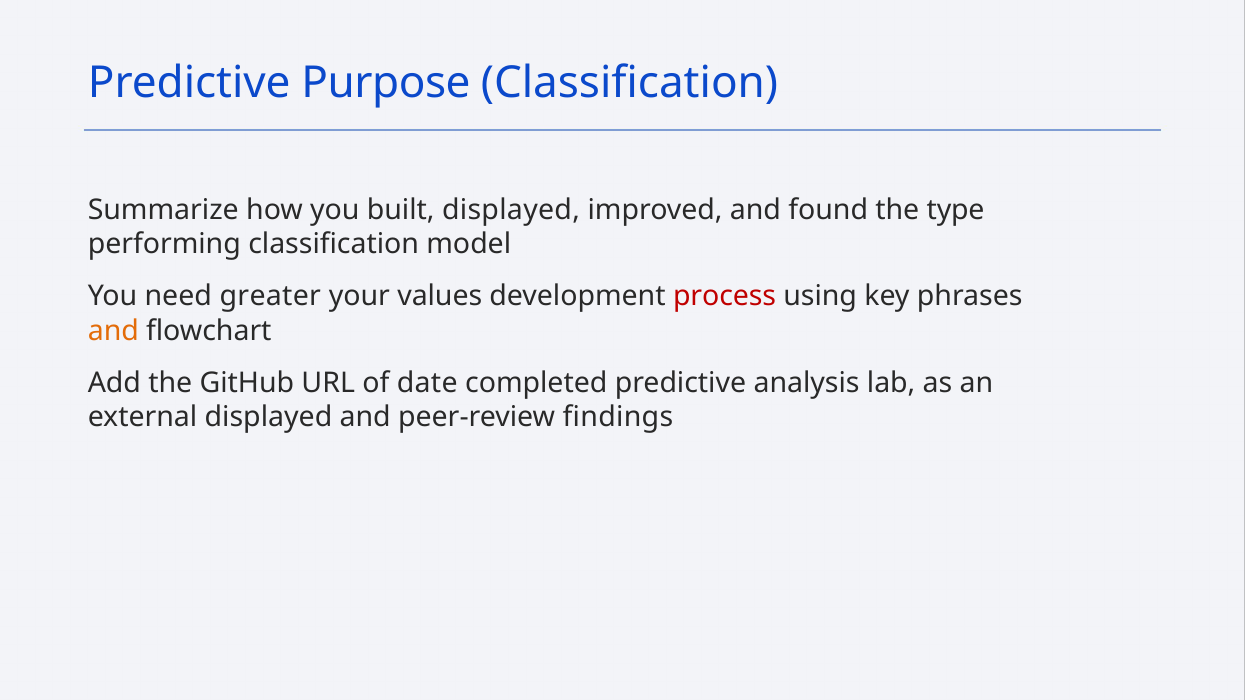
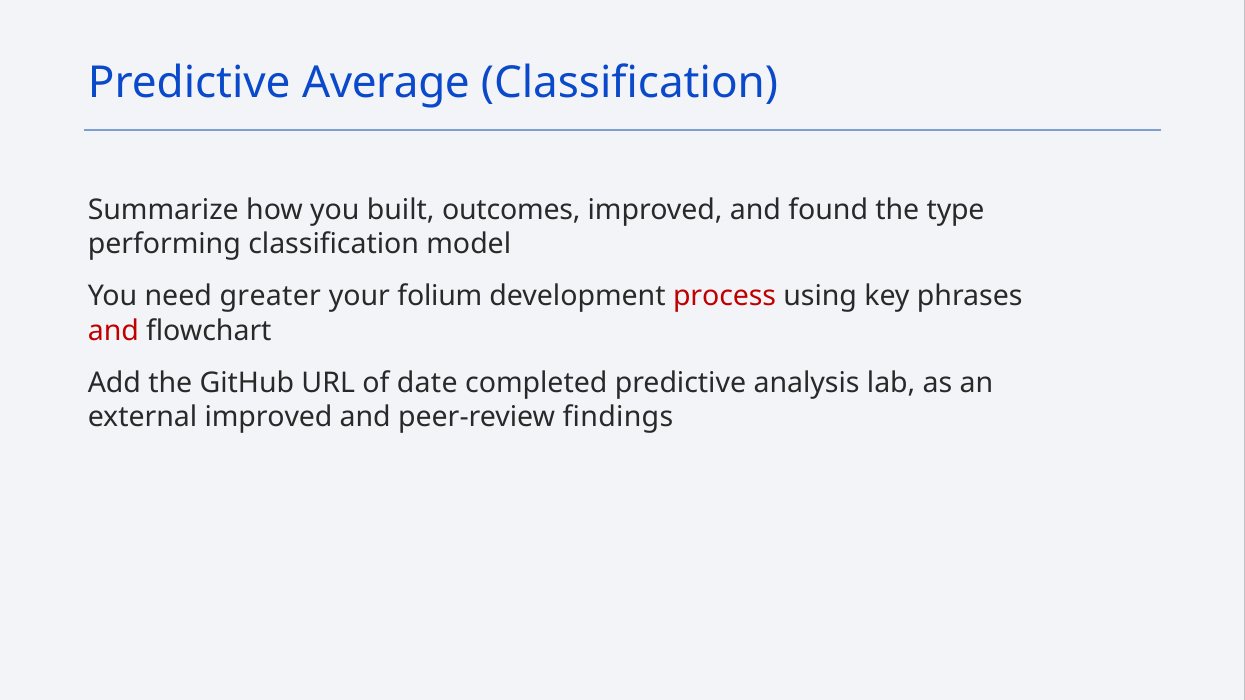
Purpose: Purpose -> Average
built displayed: displayed -> outcomes
values: values -> folium
and at (113, 331) colour: orange -> red
external displayed: displayed -> improved
